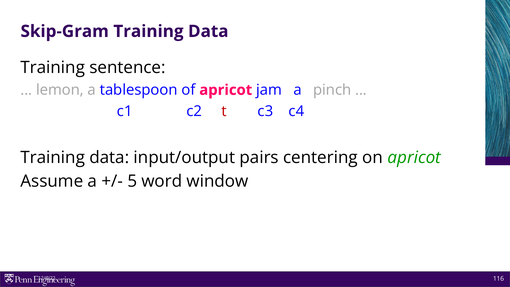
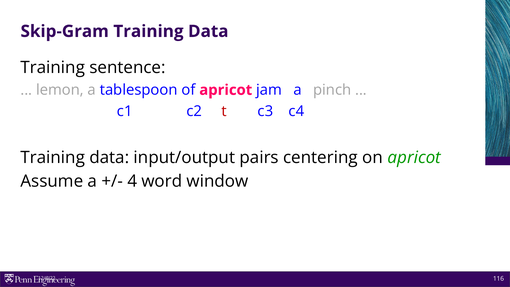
5: 5 -> 4
